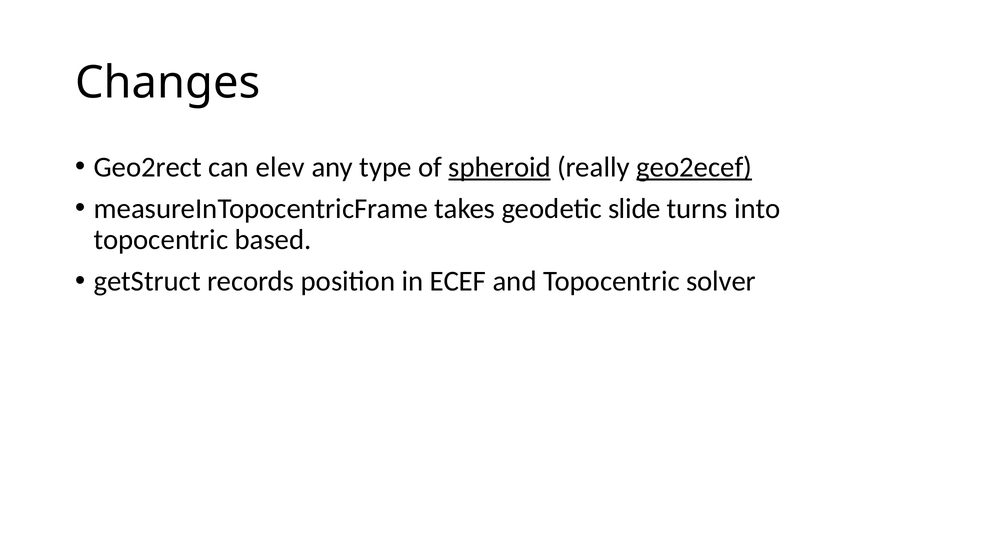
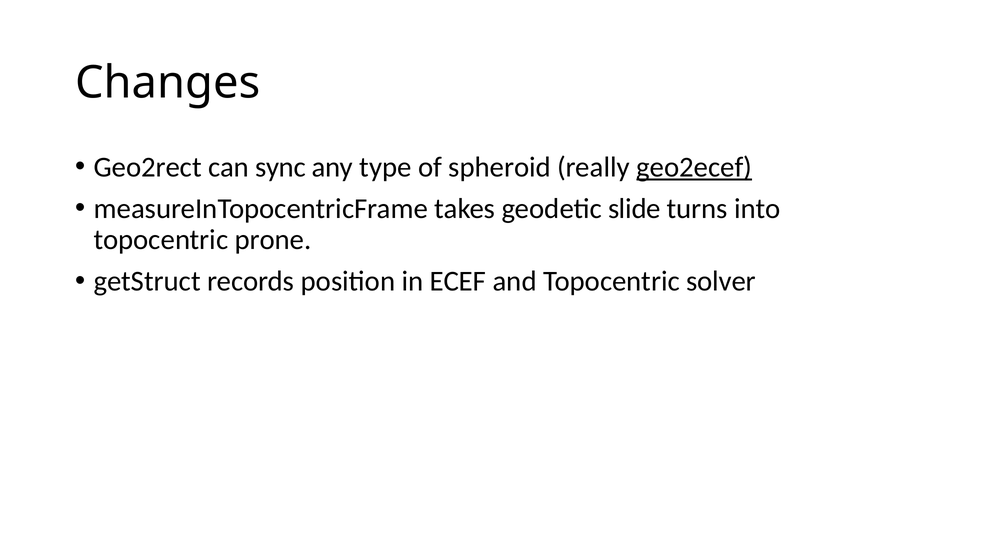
elev: elev -> sync
spheroid underline: present -> none
based: based -> prone
